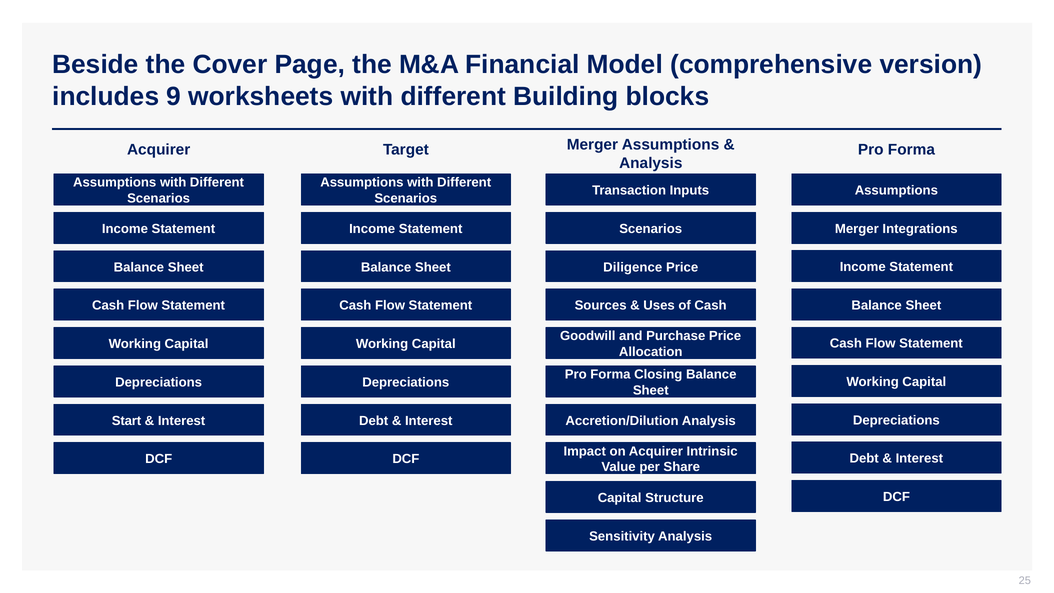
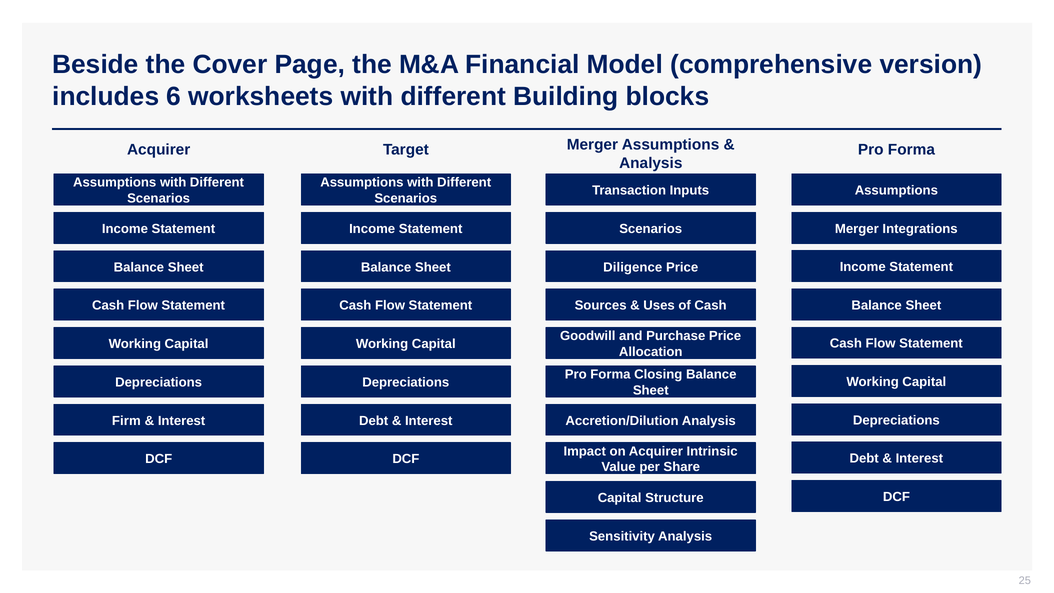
9: 9 -> 6
Start: Start -> Firm
